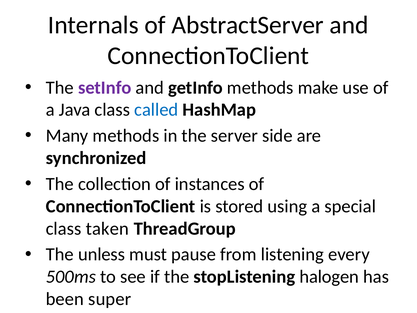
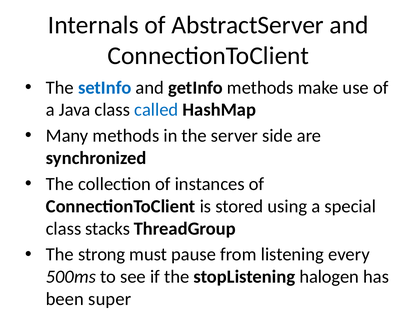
setInfo colour: purple -> blue
taken: taken -> stacks
unless: unless -> strong
